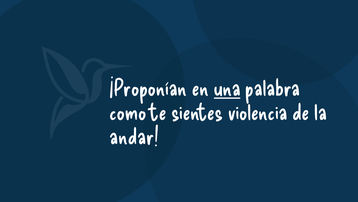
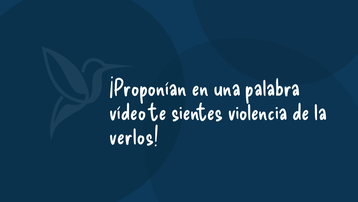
una underline: present -> none
como: como -> vídeo
andar: andar -> verlos
